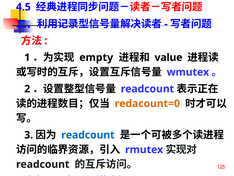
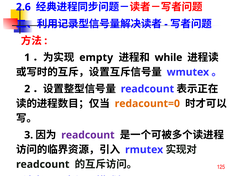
4.5: 4.5 -> 2.6
value: value -> while
readcount at (88, 135) colour: blue -> purple
